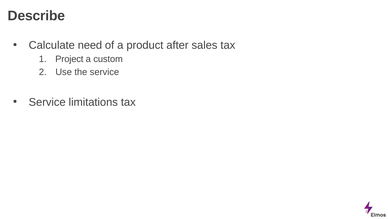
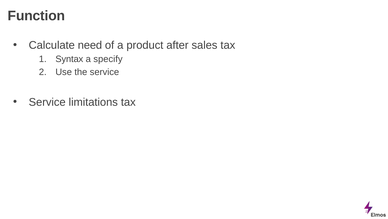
Describe: Describe -> Function
Project: Project -> Syntax
custom: custom -> specify
